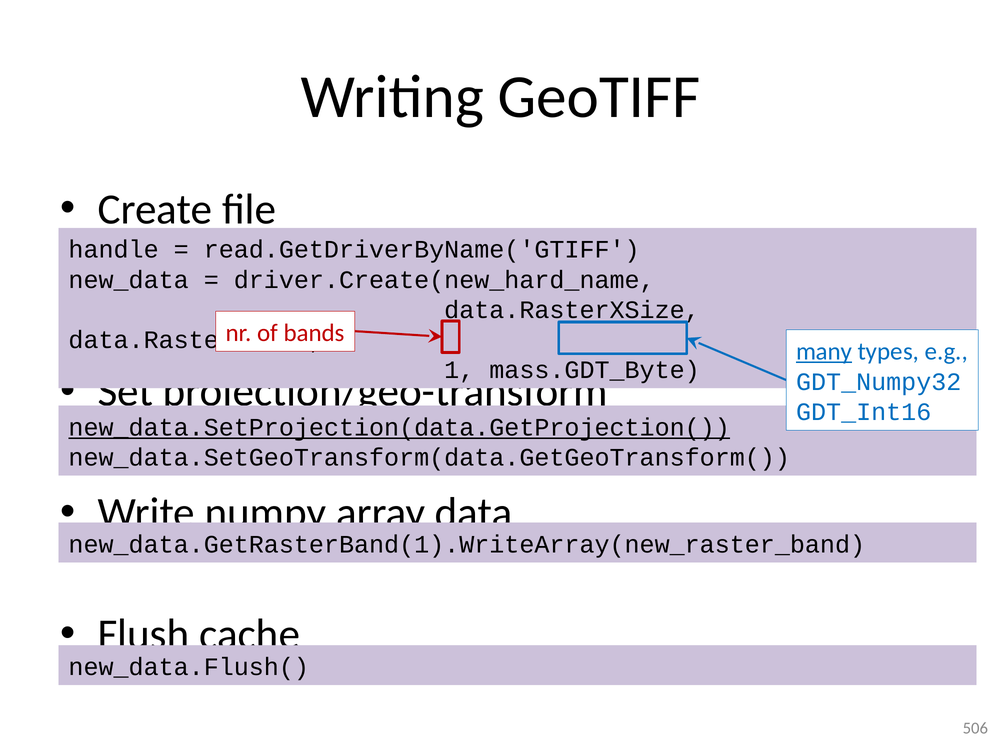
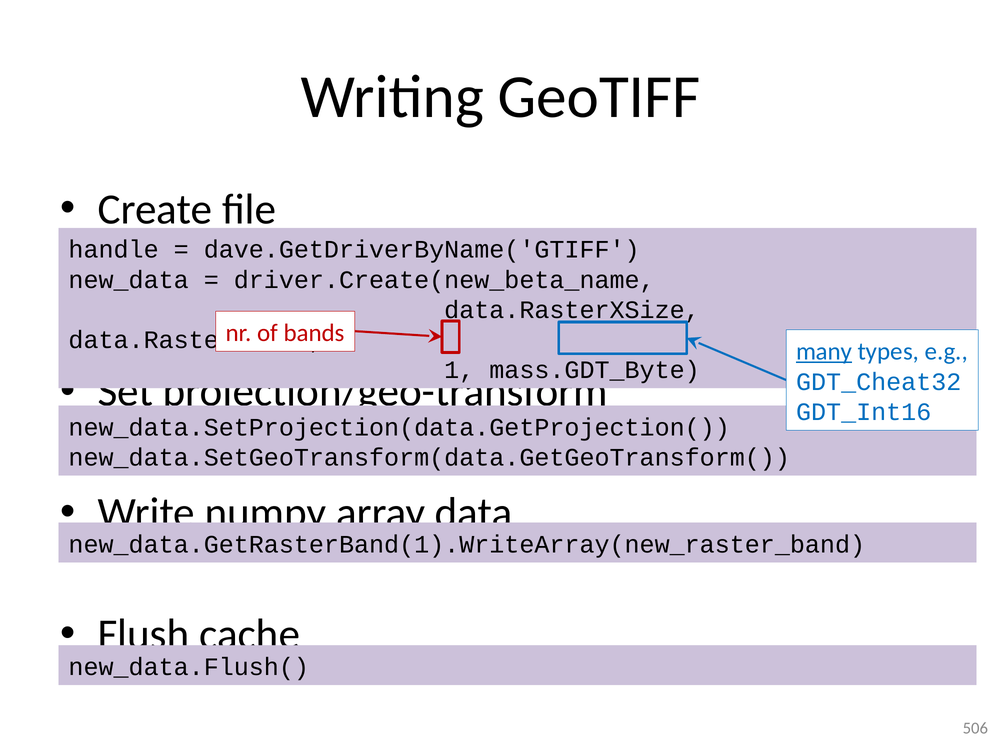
read.GetDriverByName('GTIFF: read.GetDriverByName('GTIFF -> dave.GetDriverByName('GTIFF
driver.Create(new_hard_name: driver.Create(new_hard_name -> driver.Create(new_beta_name
GDT_Numpy32: GDT_Numpy32 -> GDT_Cheat32
new_data.SetProjection(data.GetProjection( underline: present -> none
